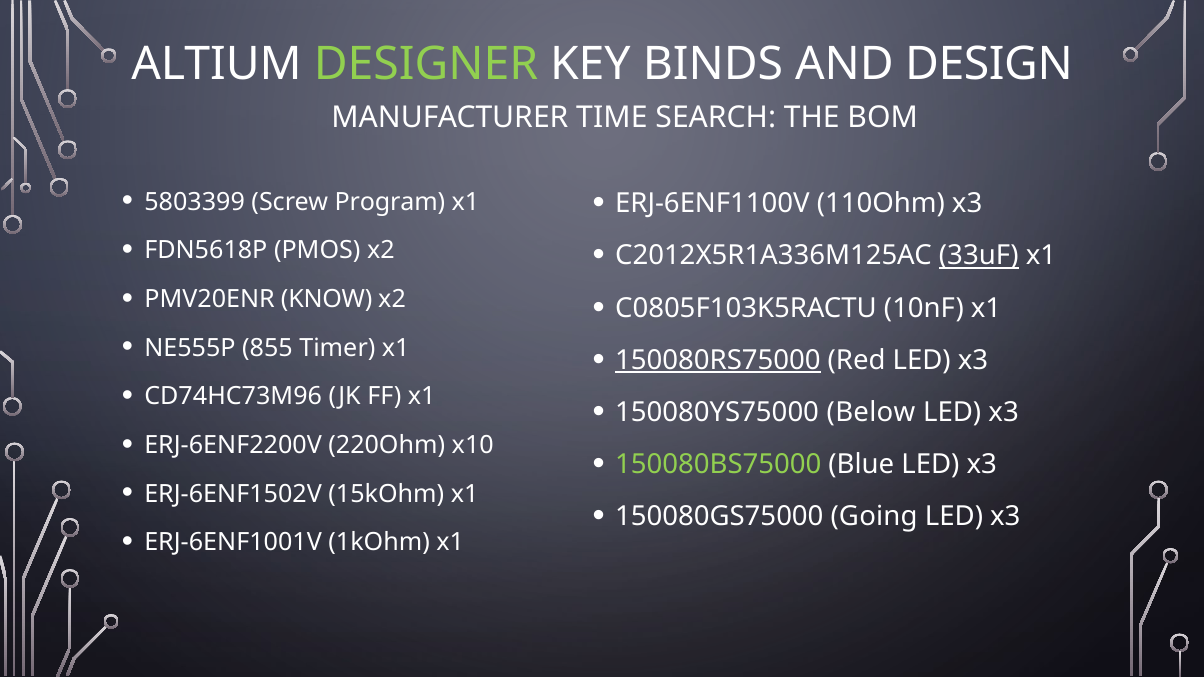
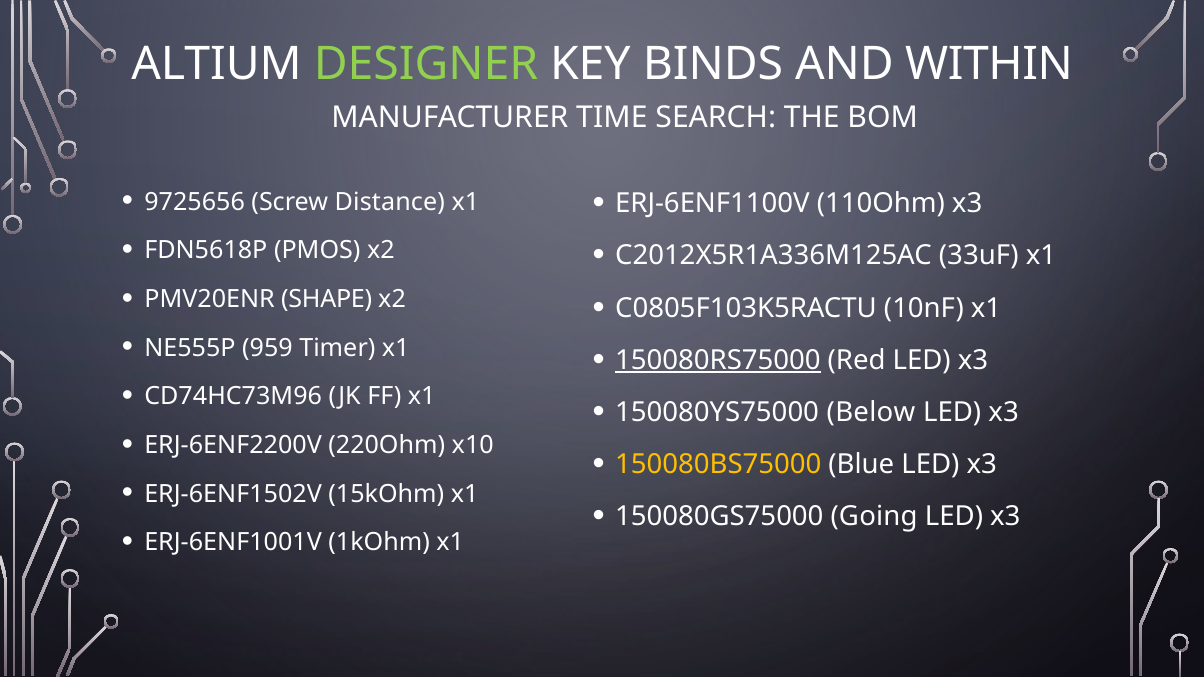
DESIGN: DESIGN -> WITHIN
5803399: 5803399 -> 9725656
Program: Program -> Distance
33uF underline: present -> none
KNOW: KNOW -> SHAPE
855: 855 -> 959
150080BS75000 colour: light green -> yellow
